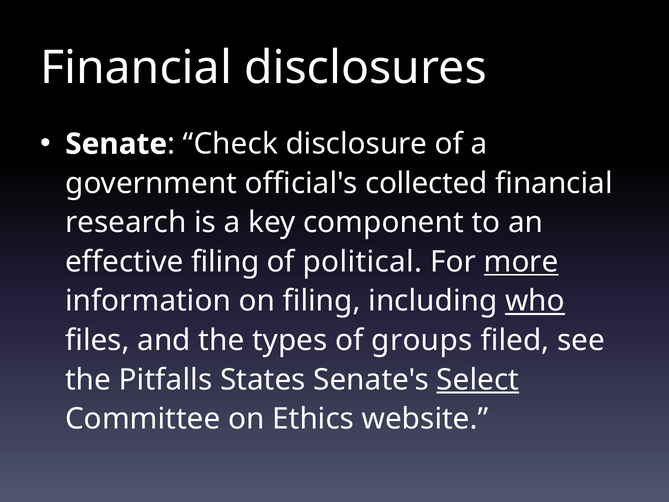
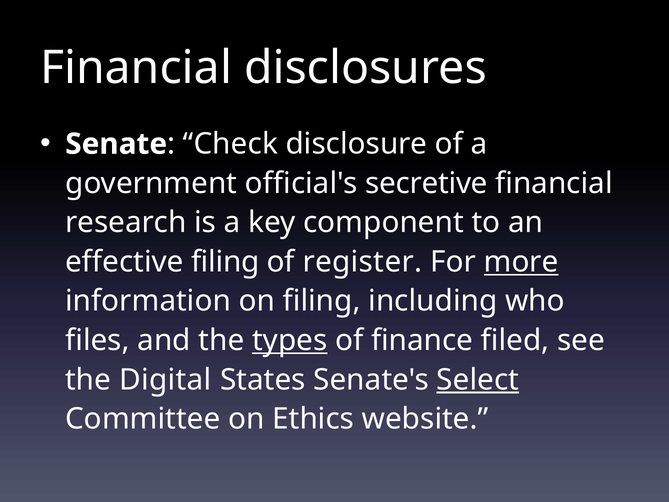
collected: collected -> secretive
political: political -> register
who underline: present -> none
types underline: none -> present
groups: groups -> finance
Pitfalls: Pitfalls -> Digital
